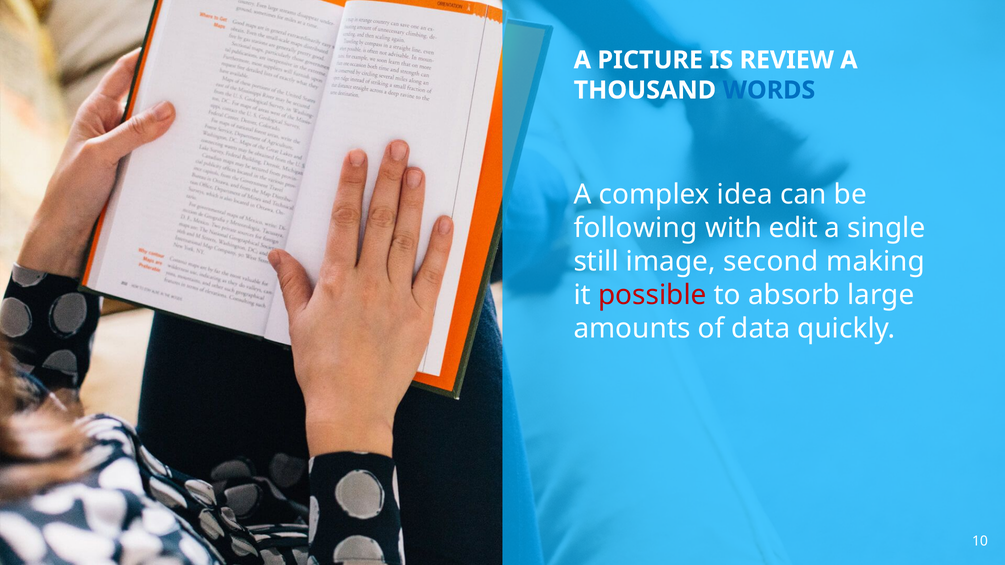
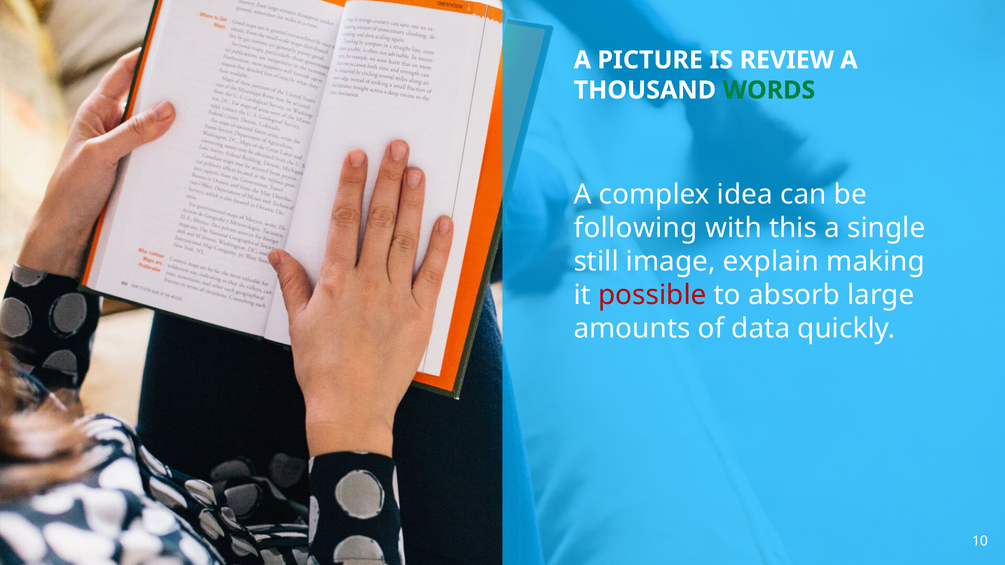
WORDS colour: blue -> green
edit: edit -> this
second: second -> explain
